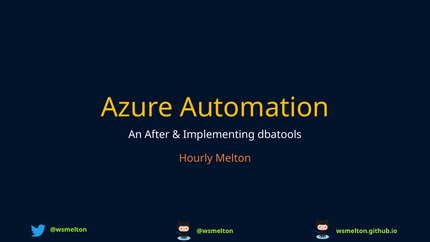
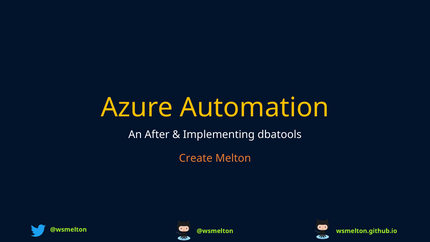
Hourly: Hourly -> Create
